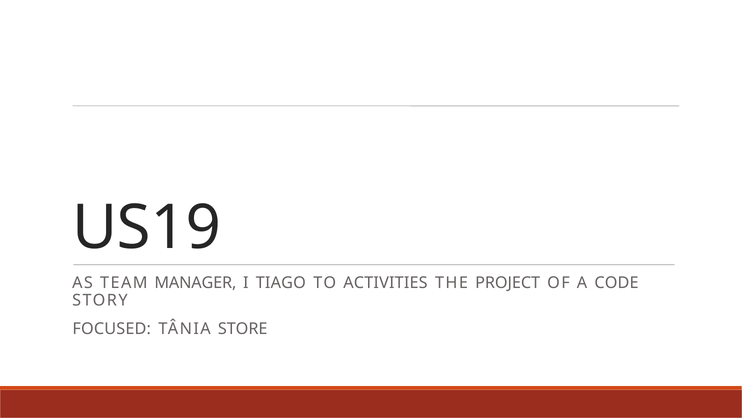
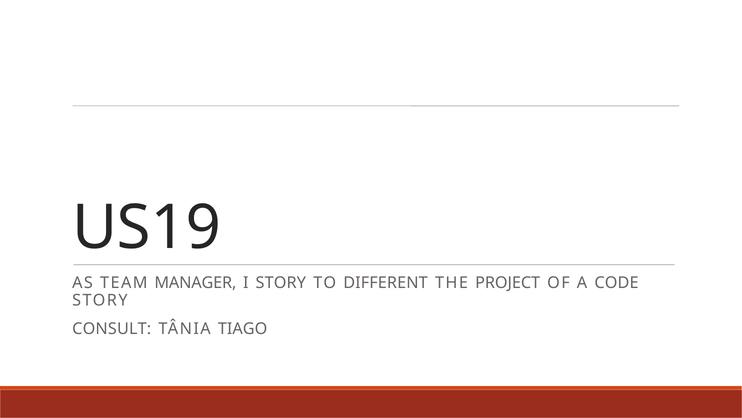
I TIAGO: TIAGO -> STORY
ACTIVITIES: ACTIVITIES -> DIFFERENT
FOCUSED: FOCUSED -> CONSULT
STORE: STORE -> TIAGO
